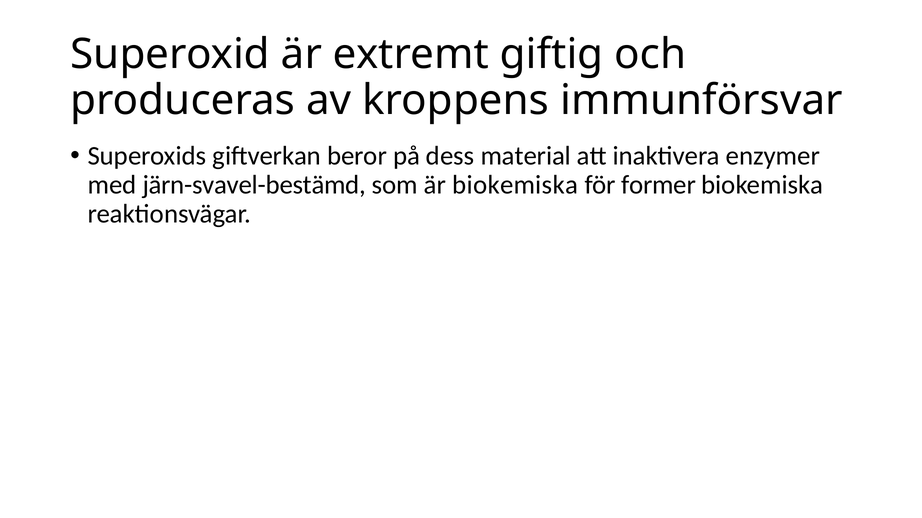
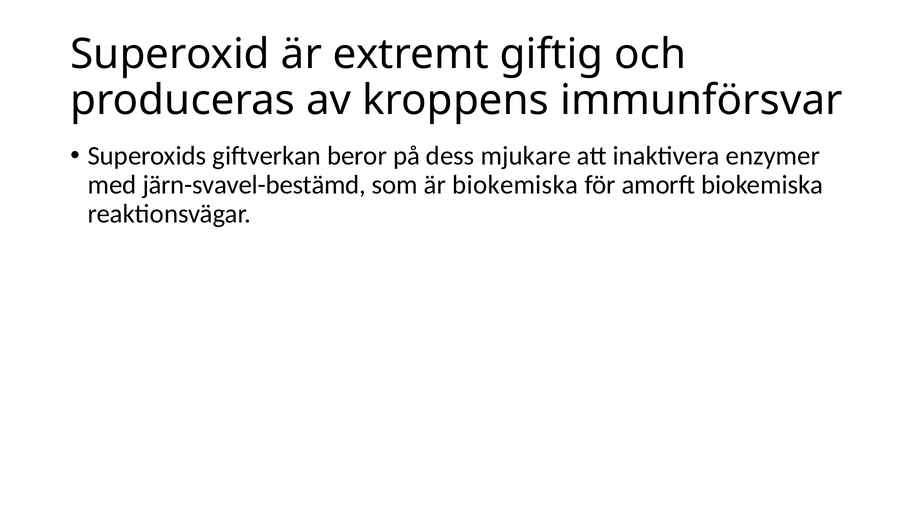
material: material -> mjukare
former: former -> amorft
